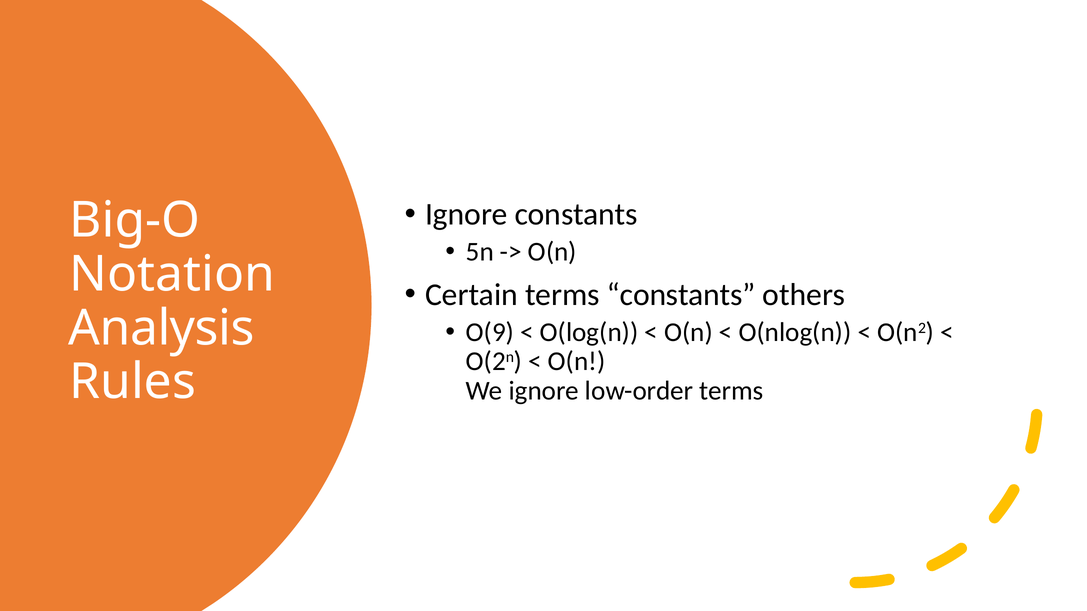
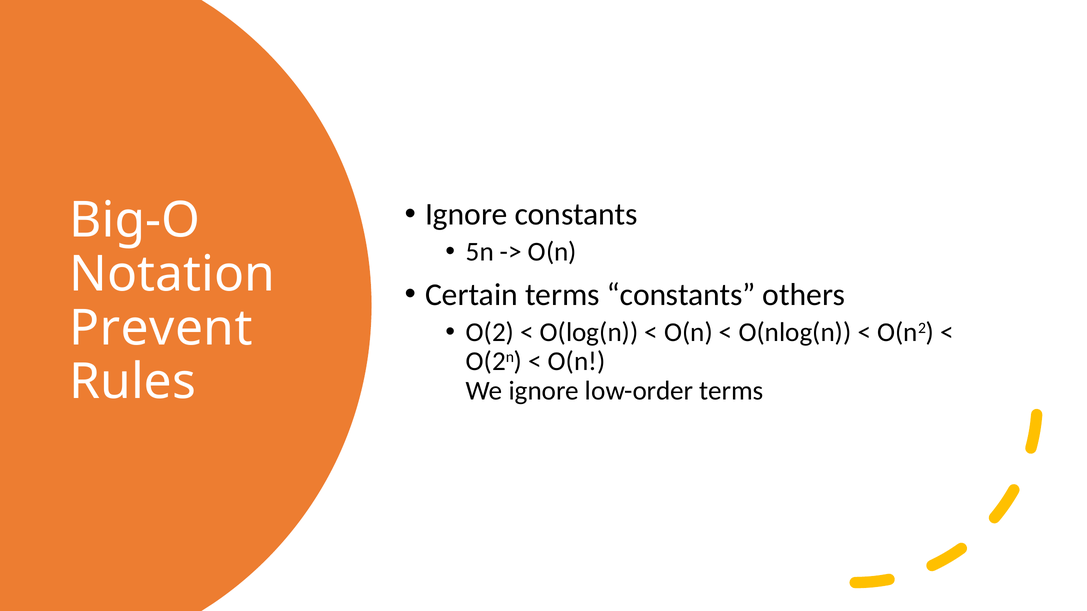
Analysis: Analysis -> Prevent
O(9: O(9 -> O(2
